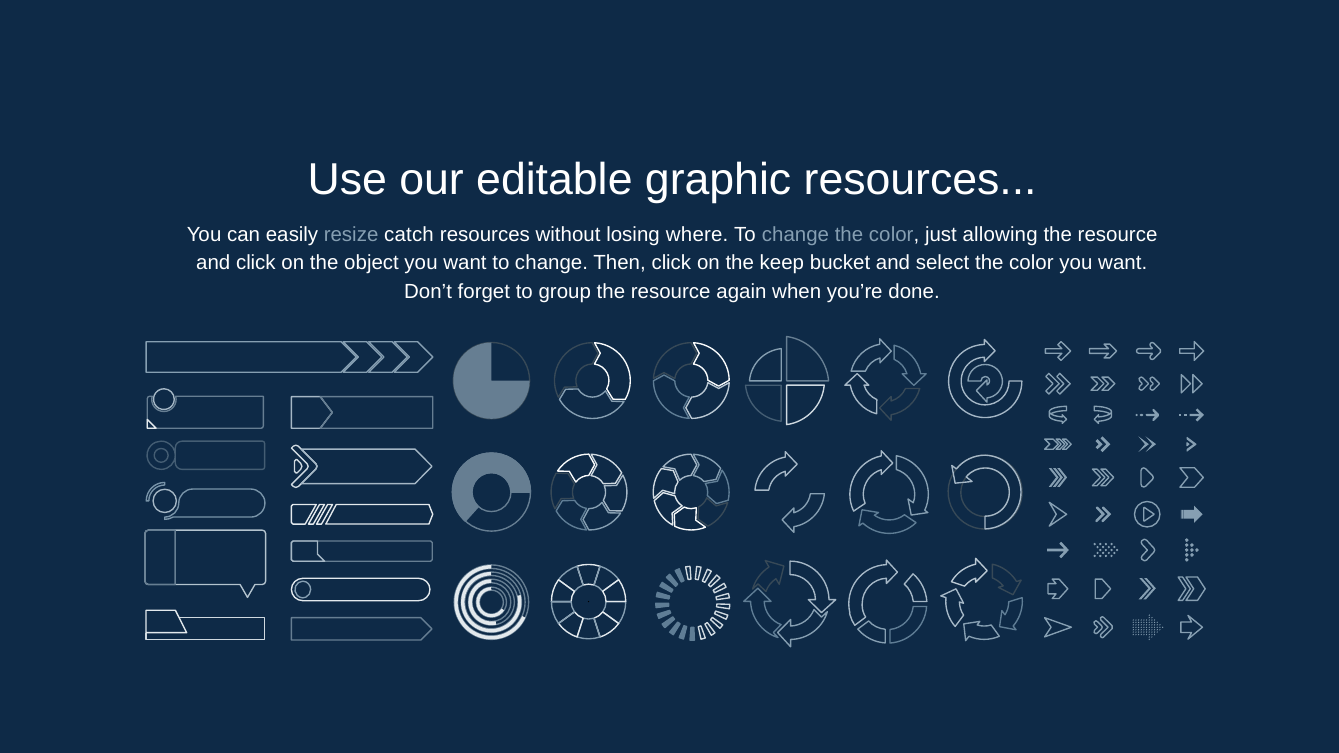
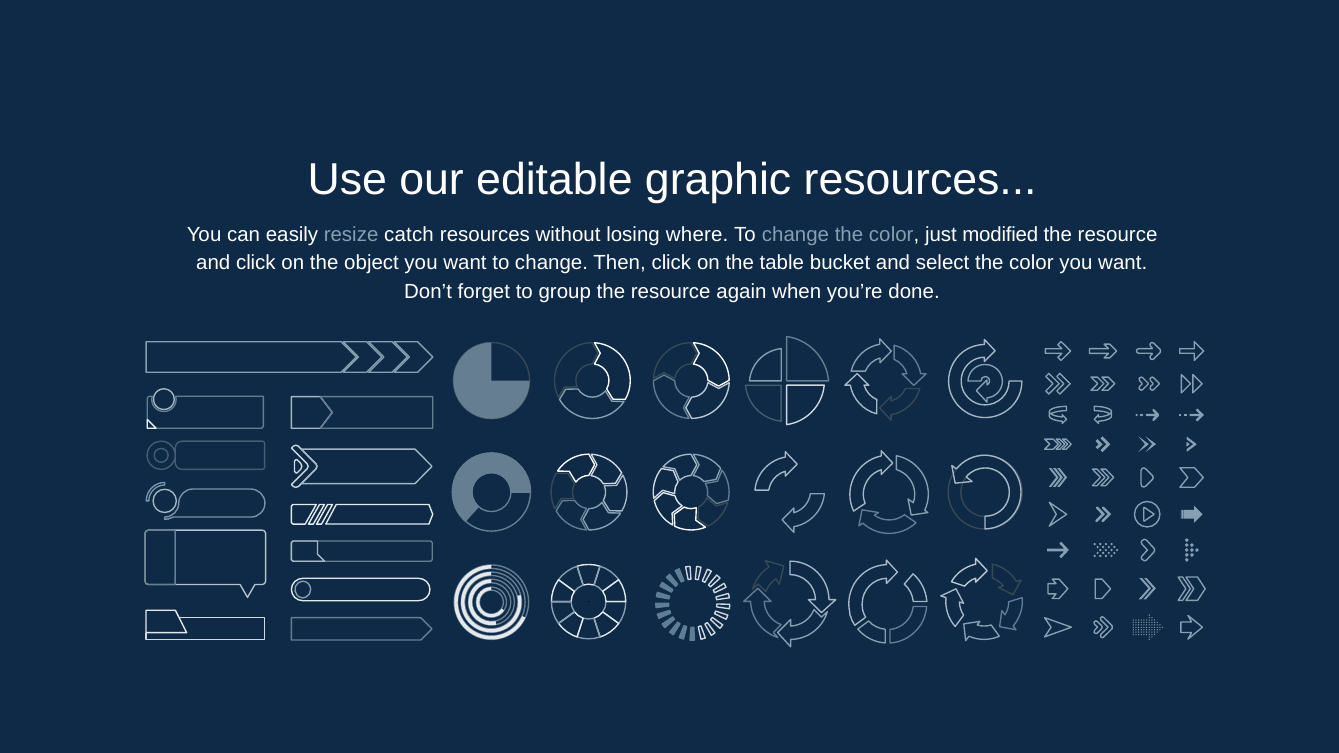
allowing: allowing -> modified
keep: keep -> table
